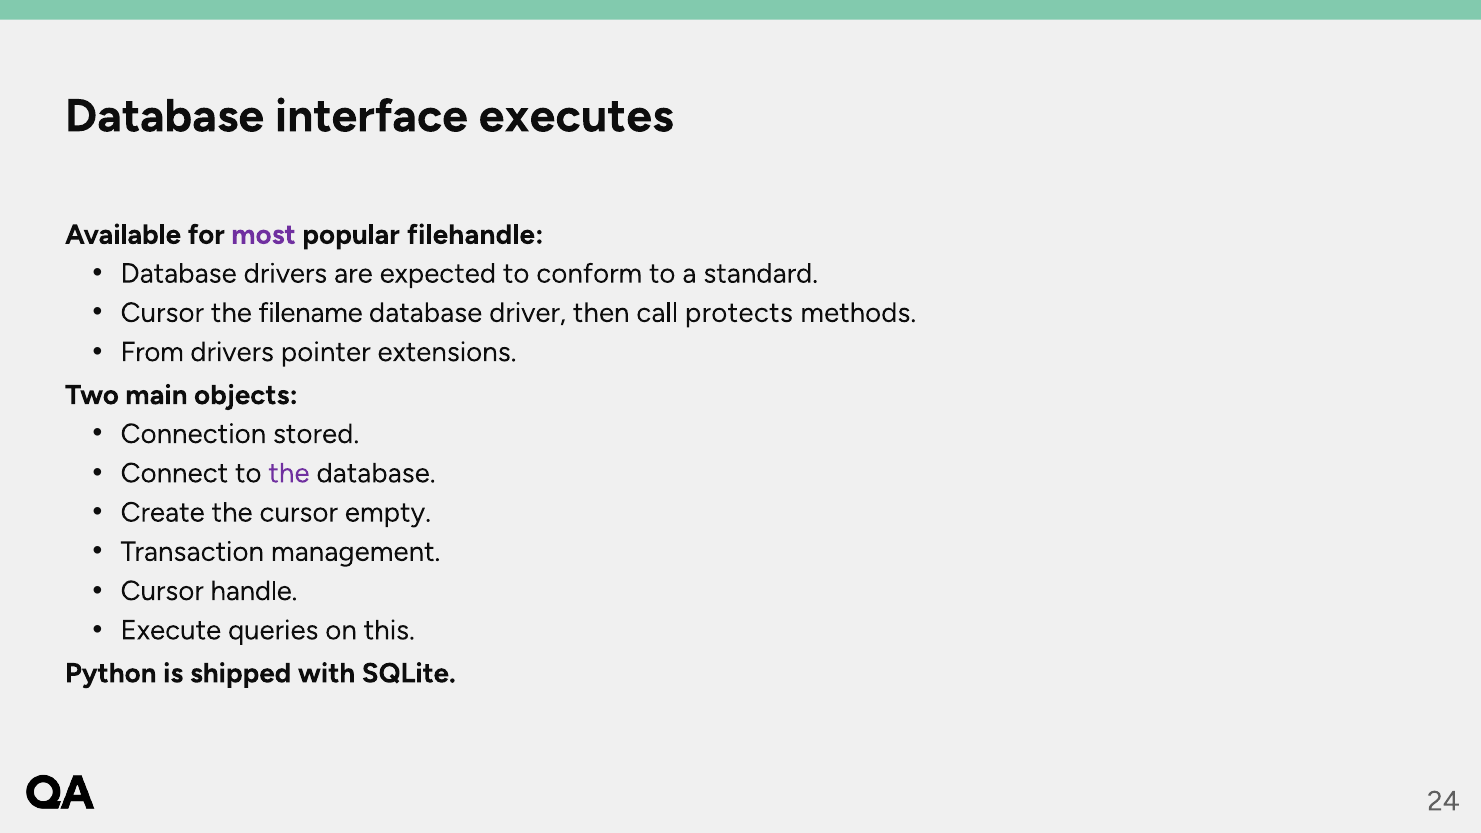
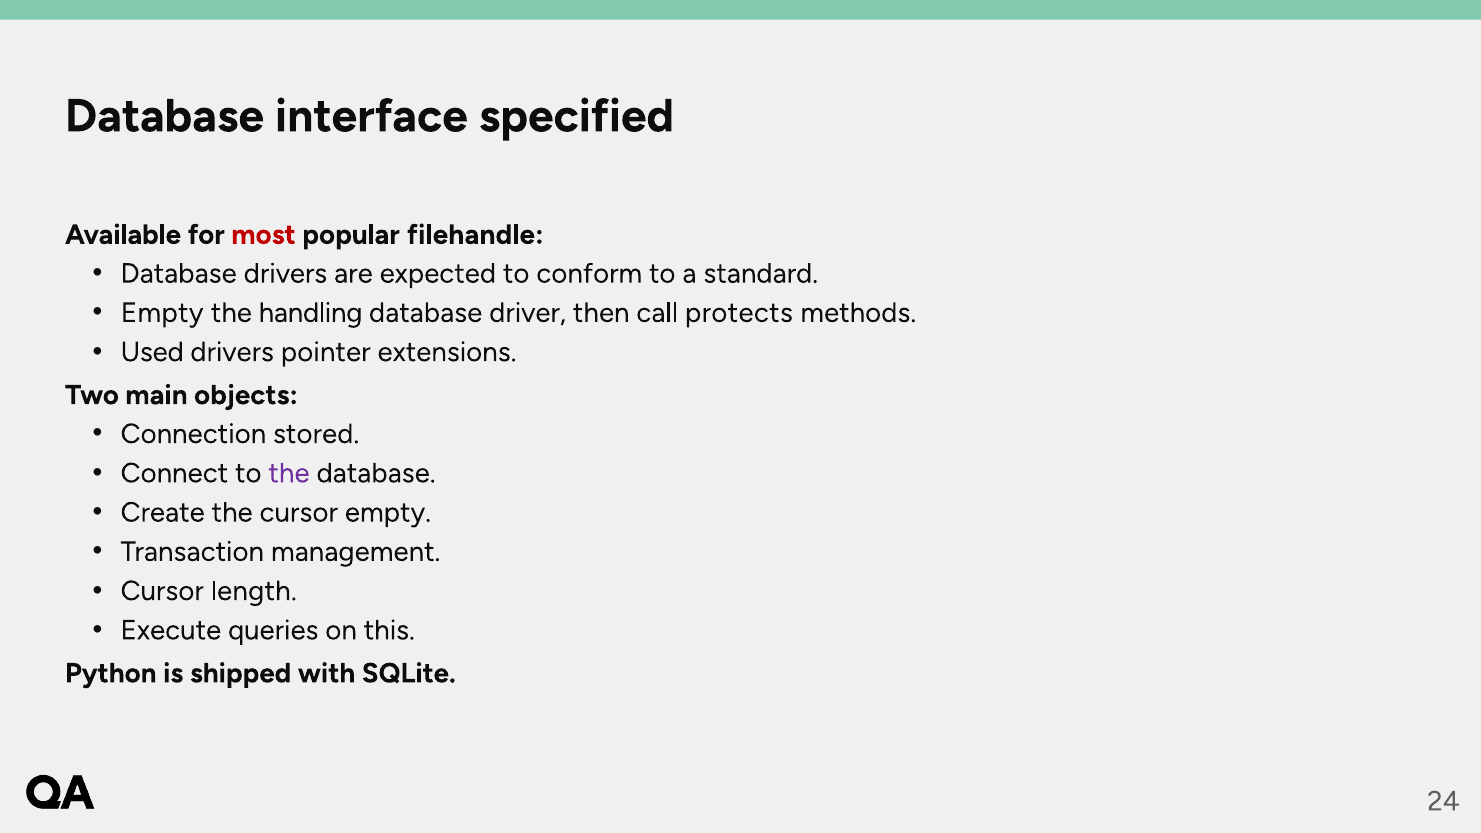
executes: executes -> specified
most colour: purple -> red
Cursor at (162, 313): Cursor -> Empty
filename: filename -> handling
From: From -> Used
handle: handle -> length
